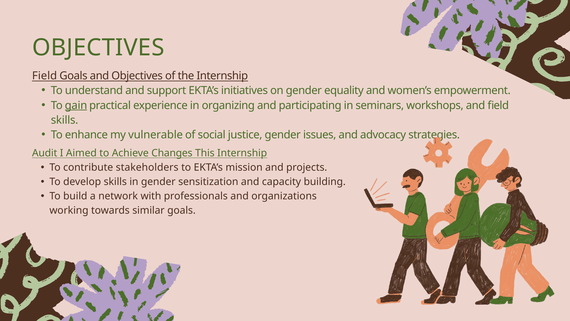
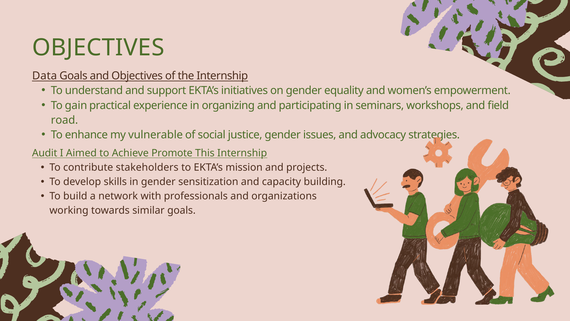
Field at (45, 76): Field -> Data
gain underline: present -> none
skills at (65, 120): skills -> road
Changes: Changes -> Promote
